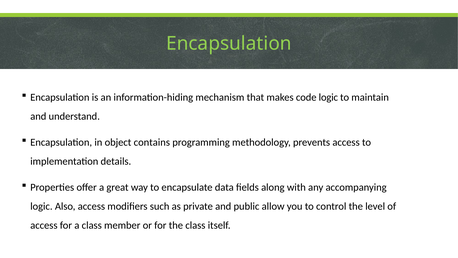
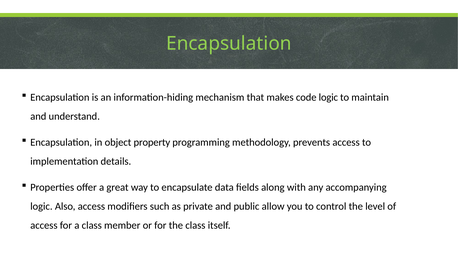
contains: contains -> property
